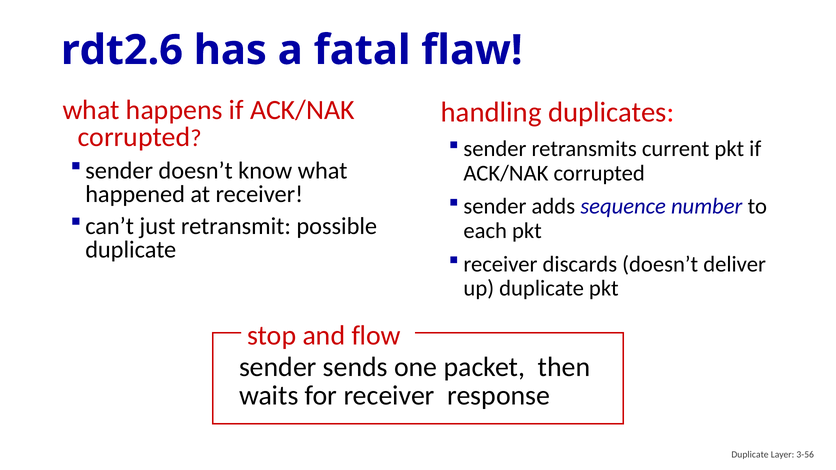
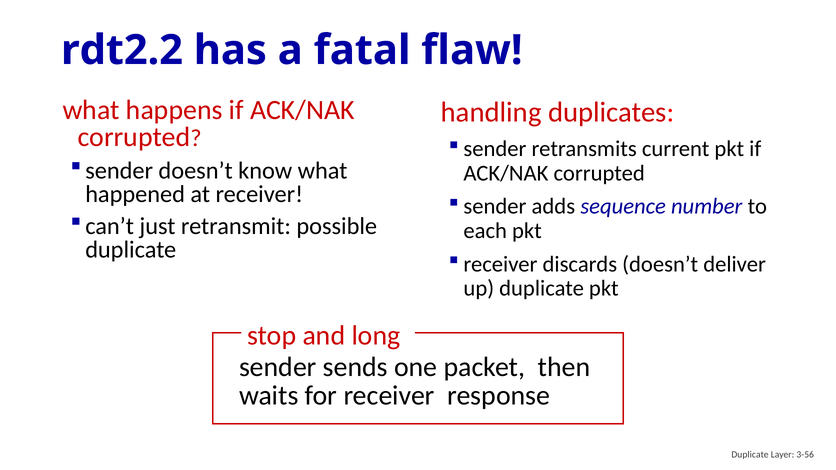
rdt2.6: rdt2.6 -> rdt2.2
flow: flow -> long
